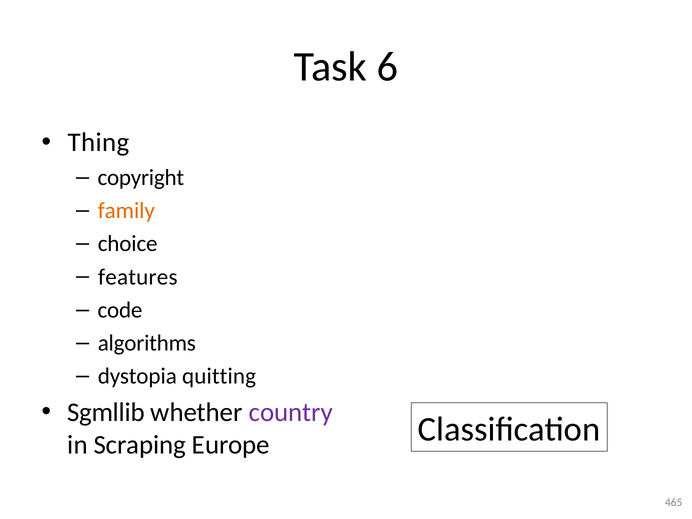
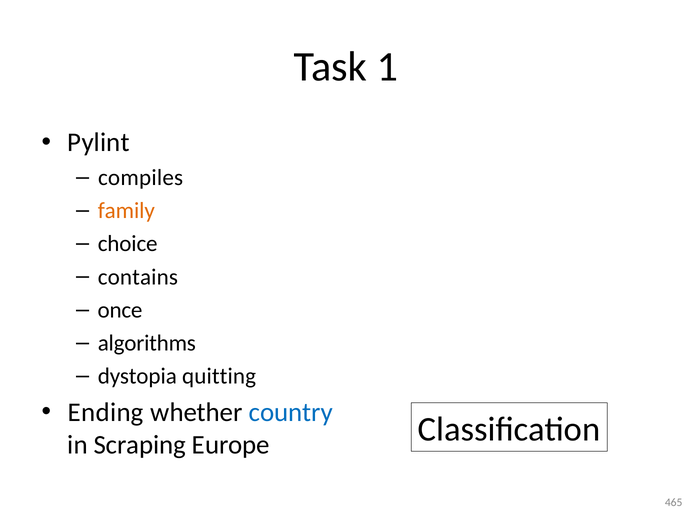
6: 6 -> 1
Thing: Thing -> Pylint
copyright: copyright -> compiles
features: features -> contains
code: code -> once
Sgmllib: Sgmllib -> Ending
country colour: purple -> blue
